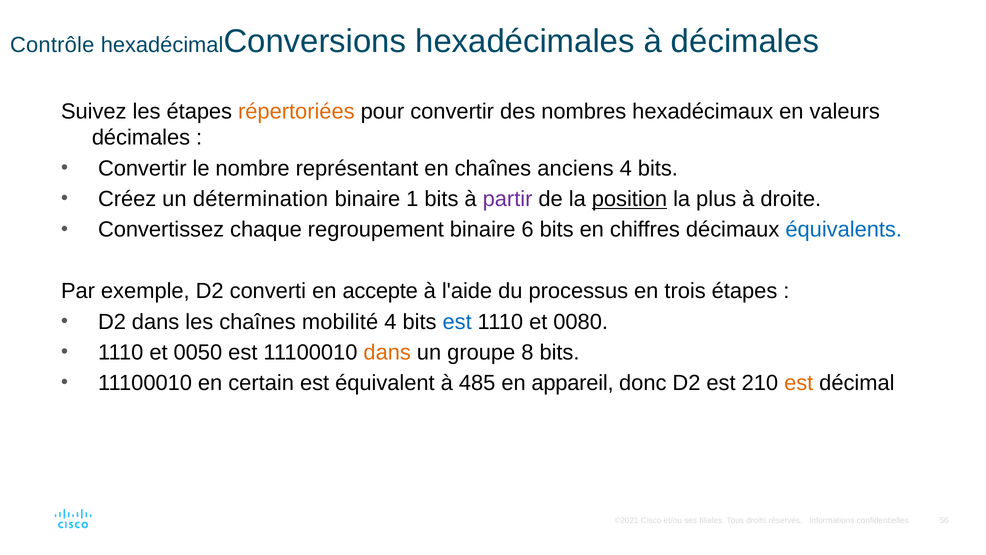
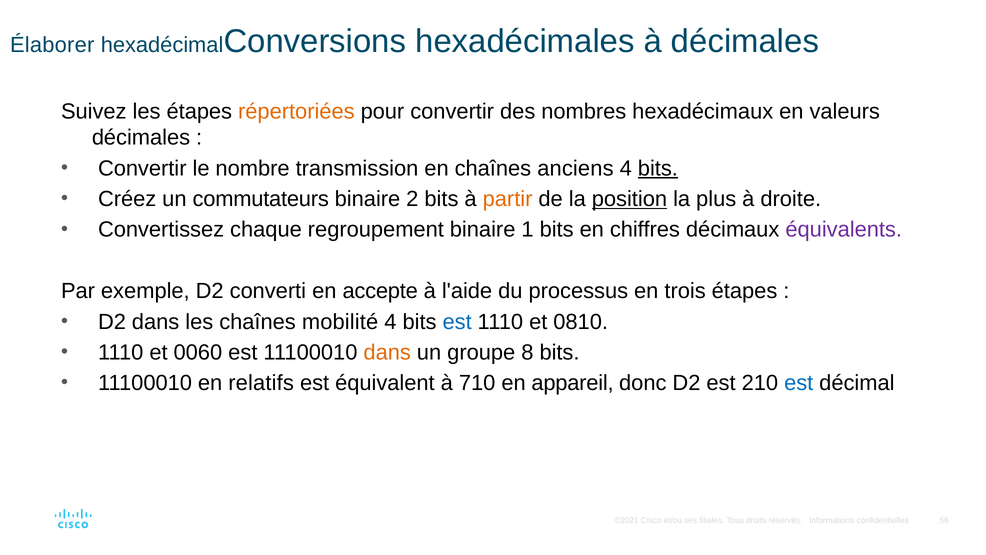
Contrôle: Contrôle -> Élaborer
représentant: représentant -> transmission
bits at (658, 168) underline: none -> present
détermination: détermination -> commutateurs
1: 1 -> 2
partir colour: purple -> orange
6: 6 -> 1
équivalents colour: blue -> purple
0080: 0080 -> 0810
0050: 0050 -> 0060
certain: certain -> relatifs
485: 485 -> 710
est at (799, 383) colour: orange -> blue
